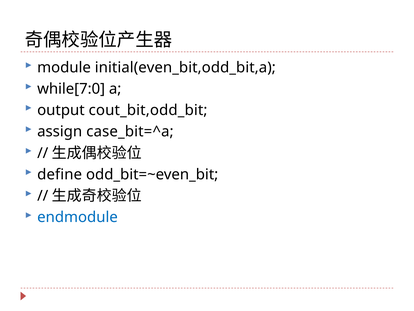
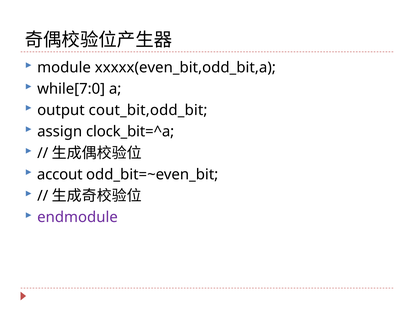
initial(even_bit,odd_bit,a: initial(even_bit,odd_bit,a -> xxxxx(even_bit,odd_bit,a
case_bit=^a: case_bit=^a -> clock_bit=^a
define: define -> accout
endmodule colour: blue -> purple
